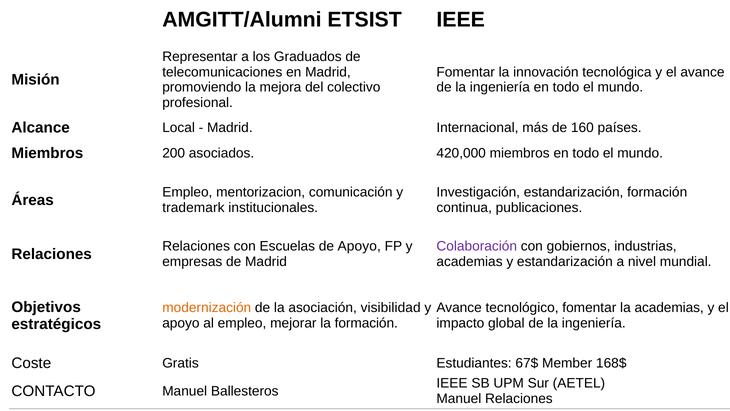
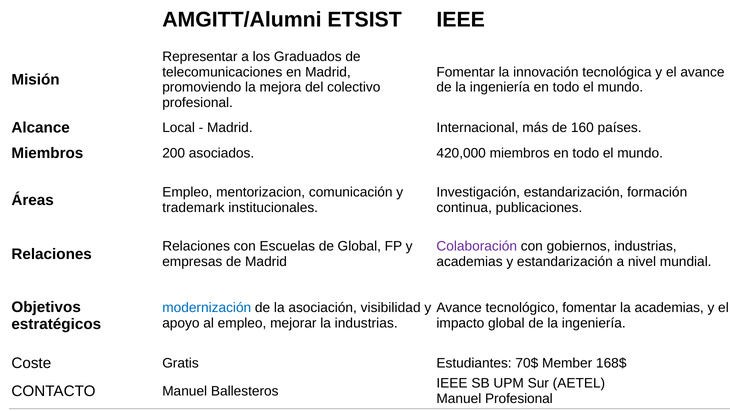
de Apoyo: Apoyo -> Global
modernización colour: orange -> blue
la formación: formación -> industrias
67$: 67$ -> 70$
Manuel Relaciones: Relaciones -> Profesional
